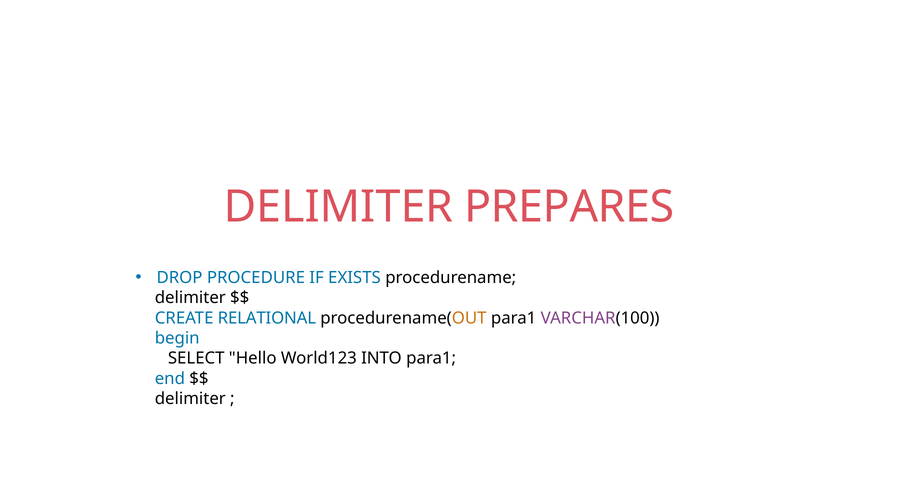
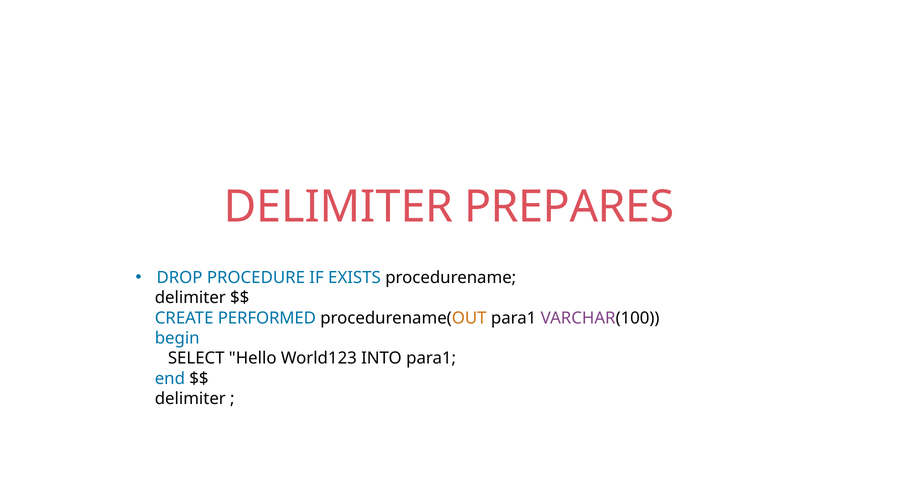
RELATIONAL: RELATIONAL -> PERFORMED
